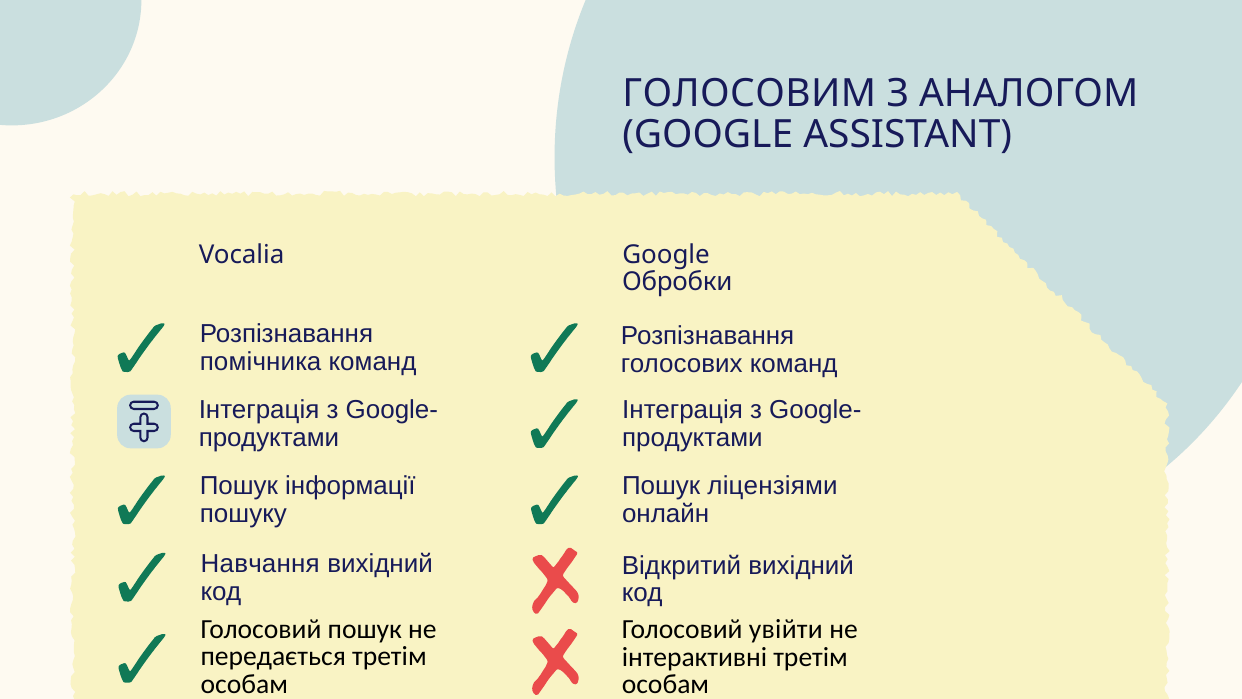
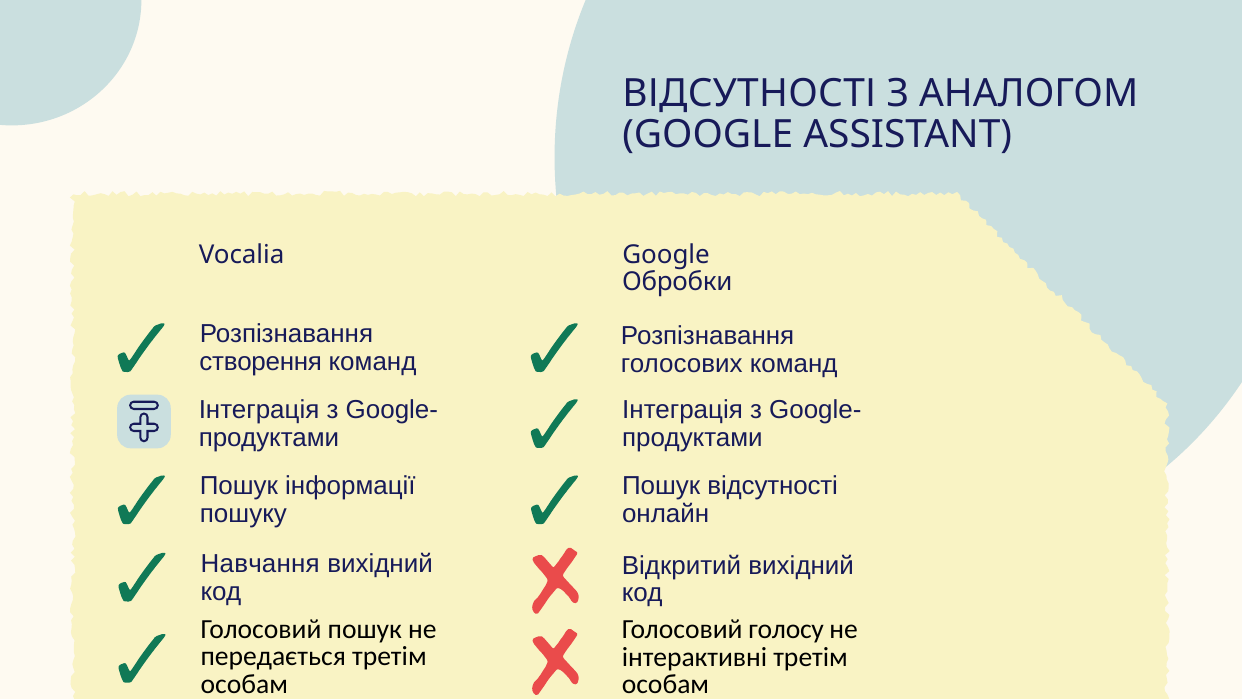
ГОЛОСОВИМ at (749, 93): ГОЛОСОВИМ -> ВІДСУТНОСТІ
помічника: помічника -> створення
Пошук ліцензіями: ліцензіями -> відсутності
увійти: увійти -> голосу
